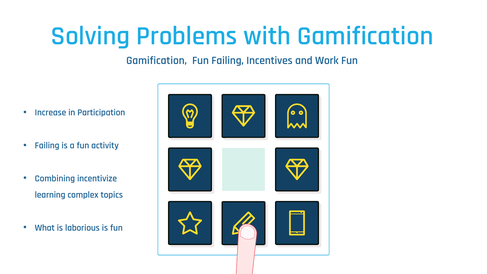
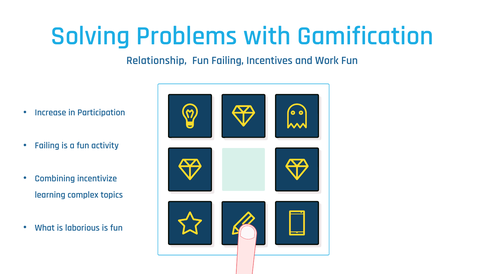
Gamification at (157, 60): Gamification -> Relationship
